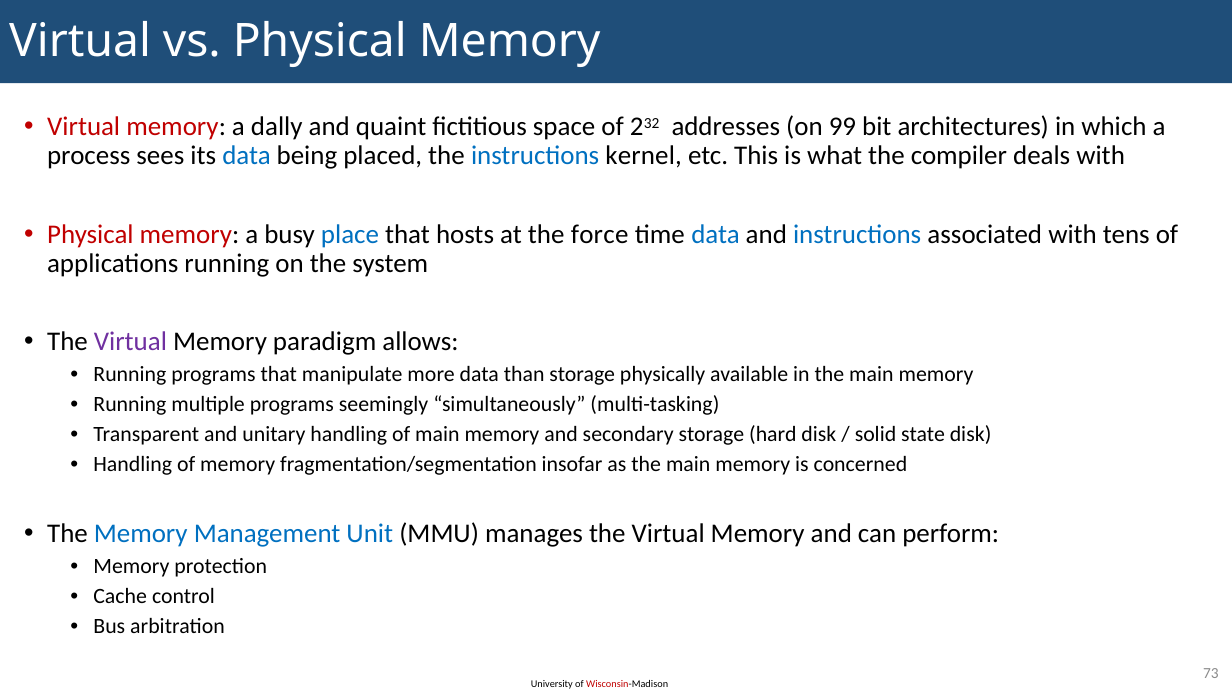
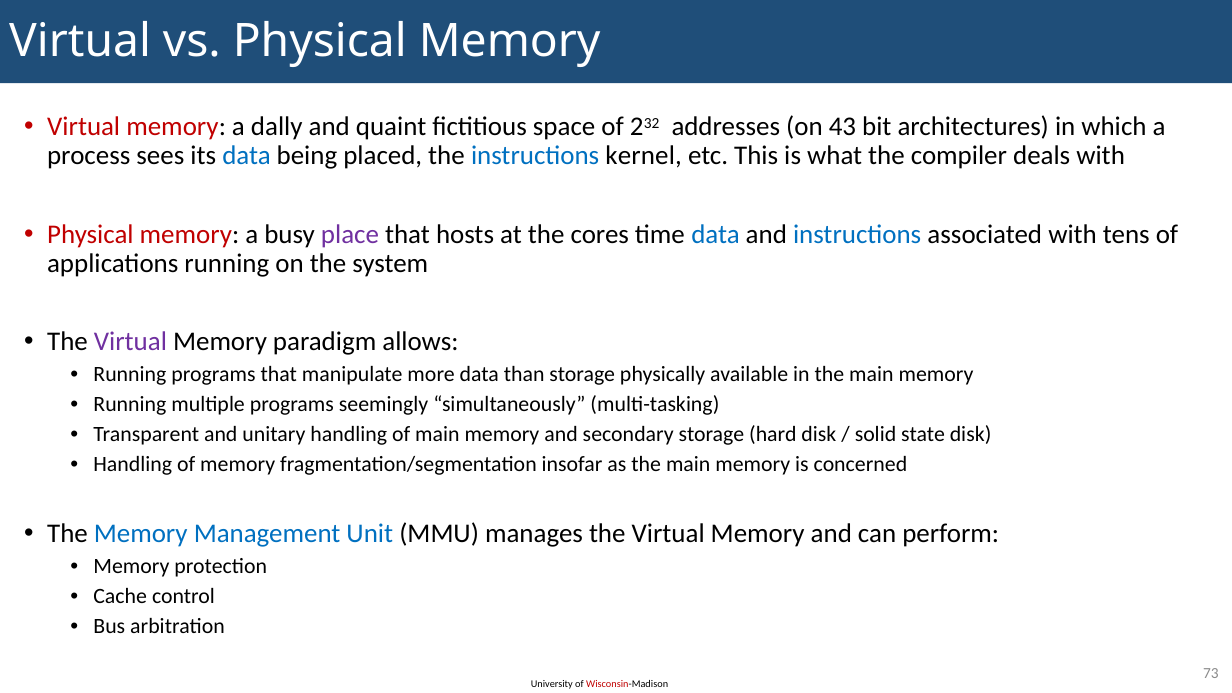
99: 99 -> 43
place colour: blue -> purple
force: force -> cores
